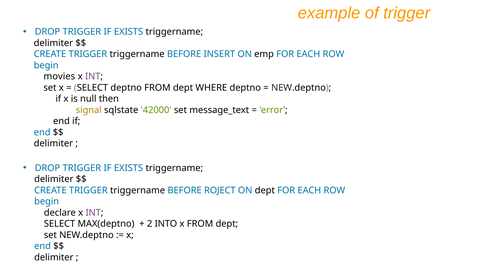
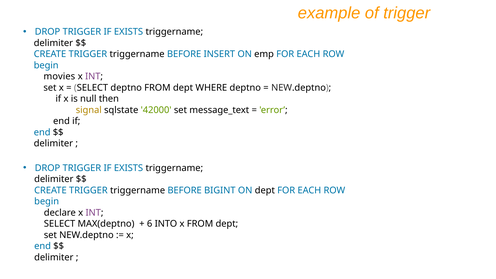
ROJECT: ROJECT -> BIGINT
2: 2 -> 6
